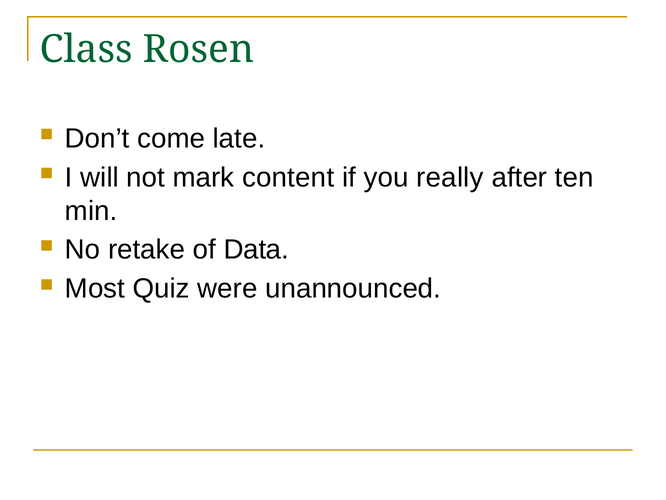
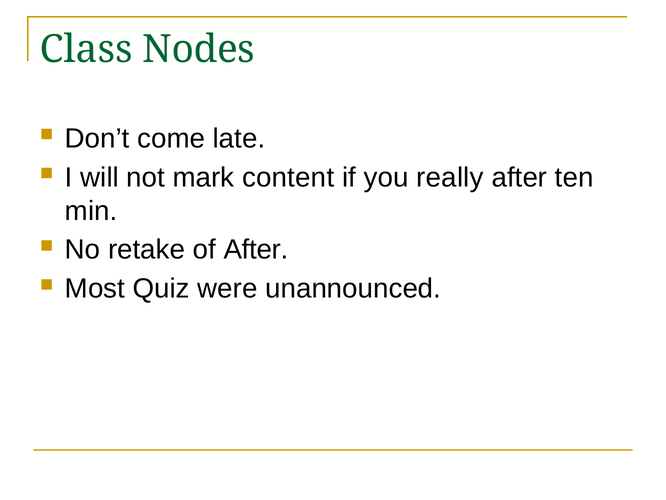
Rosen: Rosen -> Nodes
of Data: Data -> After
